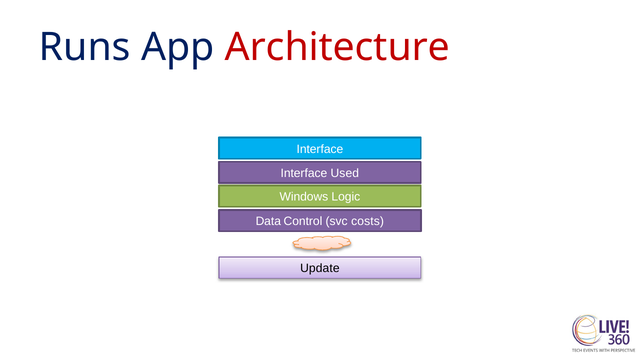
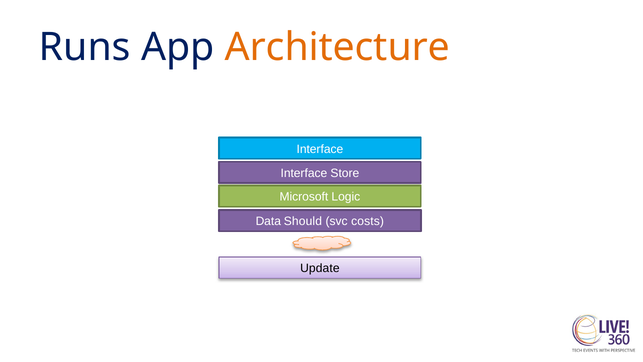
Architecture colour: red -> orange
Used: Used -> Store
Windows: Windows -> Microsoft
Control: Control -> Should
